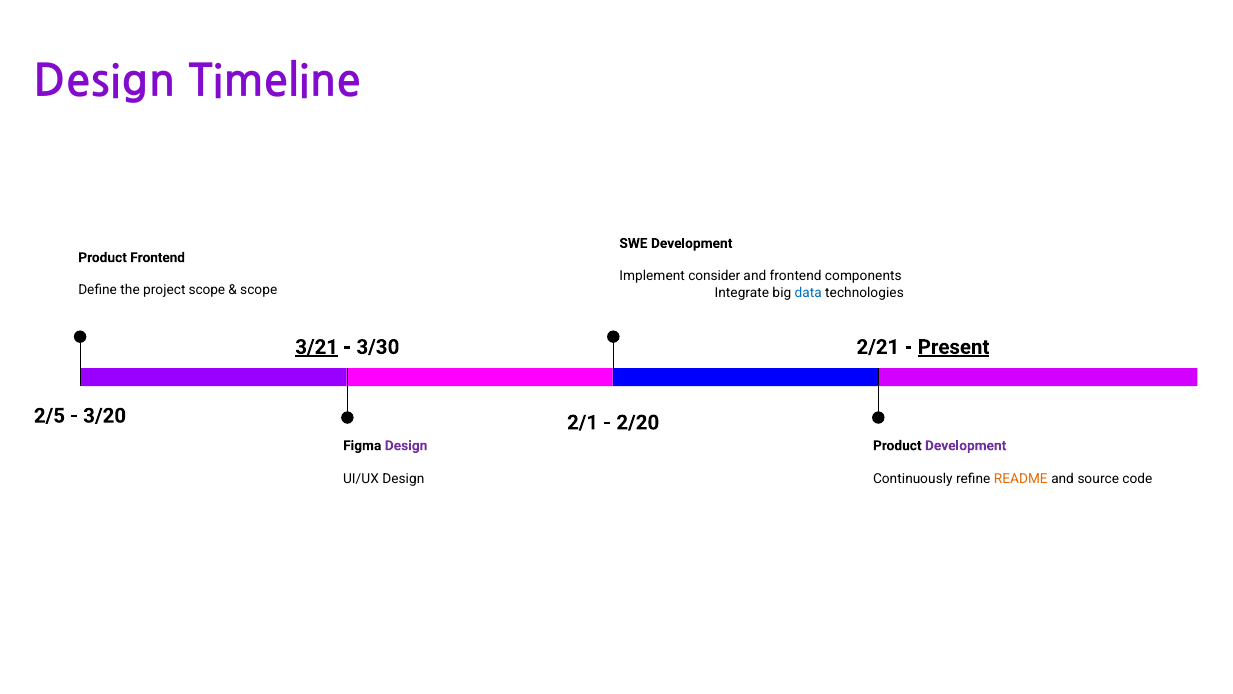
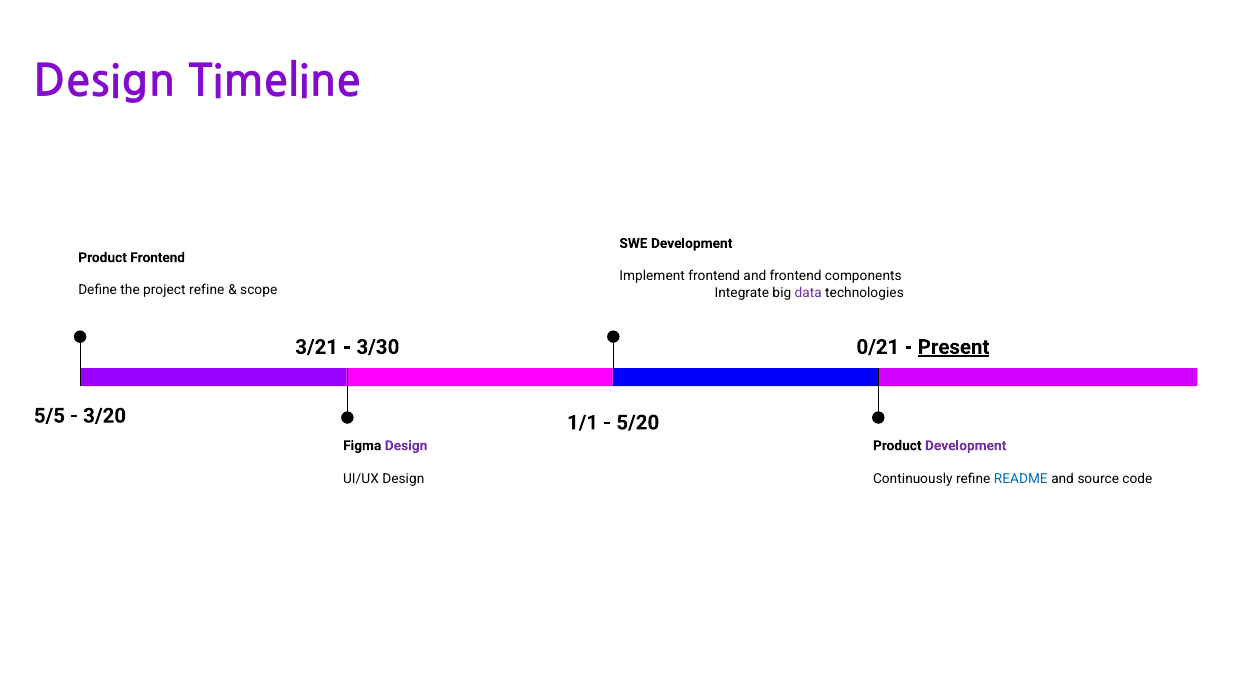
Implement consider: consider -> frontend
project scope: scope -> refine
data colour: blue -> purple
3/21 underline: present -> none
2/21: 2/21 -> 0/21
2/5: 2/5 -> 5/5
2/1: 2/1 -> 1/1
2/20: 2/20 -> 5/20
README colour: orange -> blue
